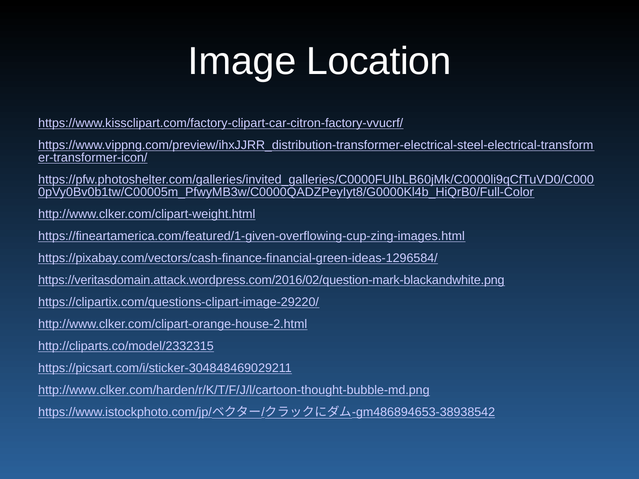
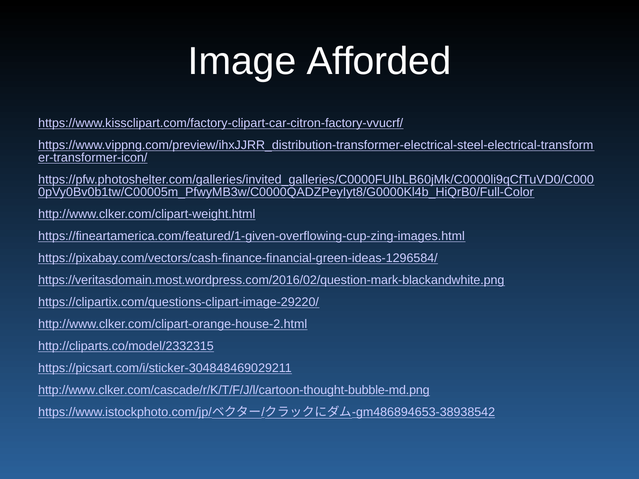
Location: Location -> Afforded
https://veritasdomain.attack.wordpress.com/2016/02/question-mark-blackandwhite.png: https://veritasdomain.attack.wordpress.com/2016/02/question-mark-blackandwhite.png -> https://veritasdomain.most.wordpress.com/2016/02/question-mark-blackandwhite.png
http://www.clker.com/harden/r/K/T/F/J/l/cartoon-thought-bubble-md.png: http://www.clker.com/harden/r/K/T/F/J/l/cartoon-thought-bubble-md.png -> http://www.clker.com/cascade/r/K/T/F/J/l/cartoon-thought-bubble-md.png
